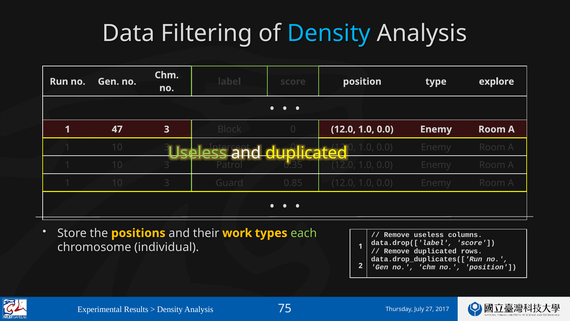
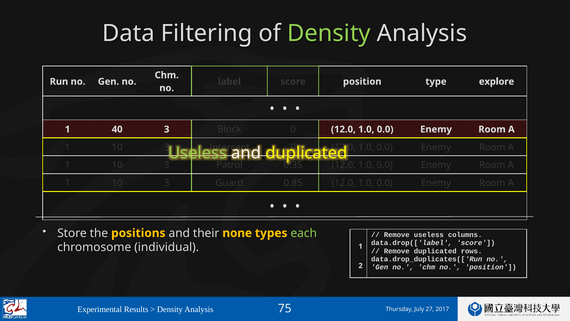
Density at (329, 33) colour: light blue -> light green
47: 47 -> 40
work: work -> none
